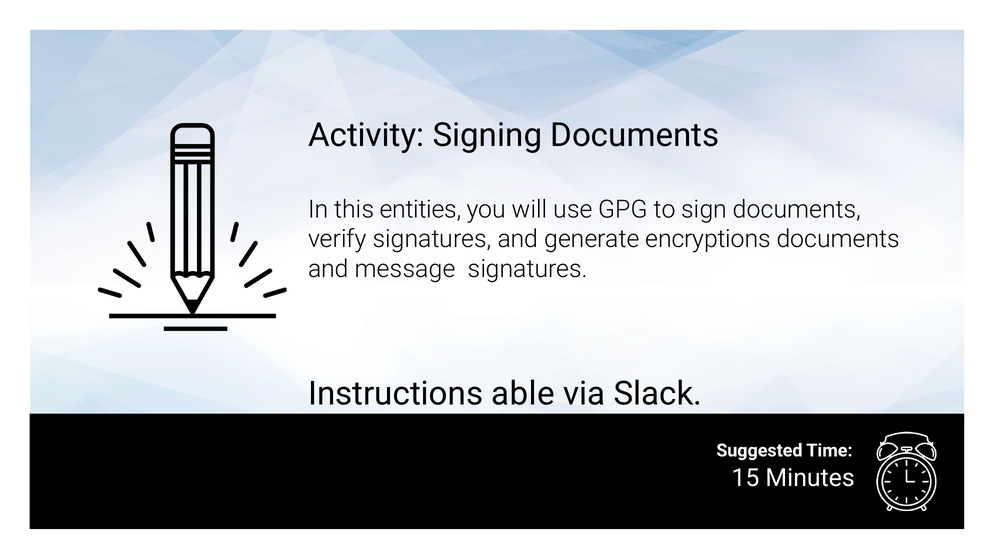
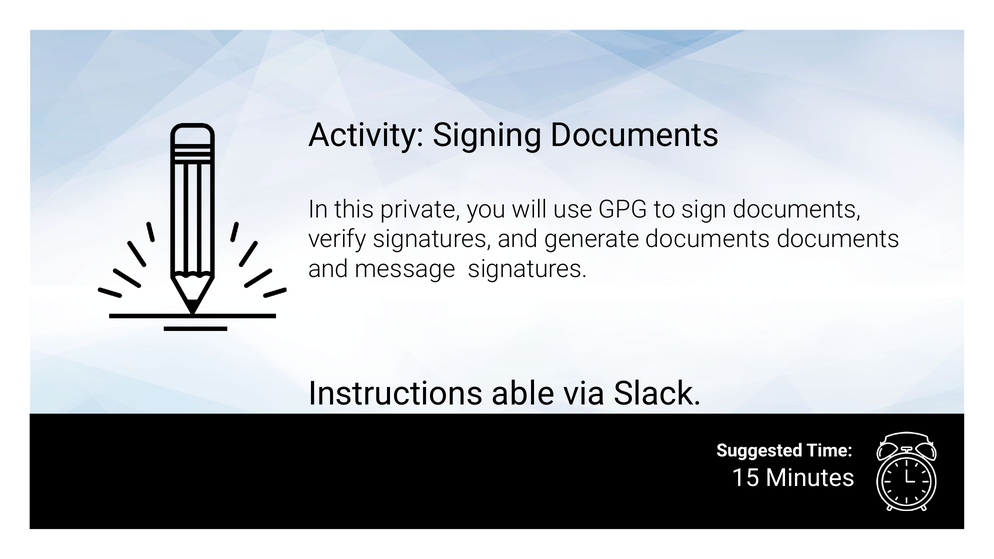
entities: entities -> private
generate encryptions: encryptions -> documents
